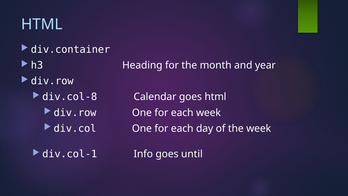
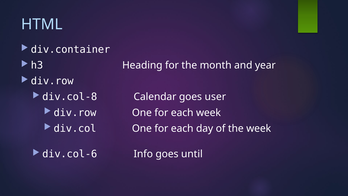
goes html: html -> user
div.col-1: div.col-1 -> div.col-6
